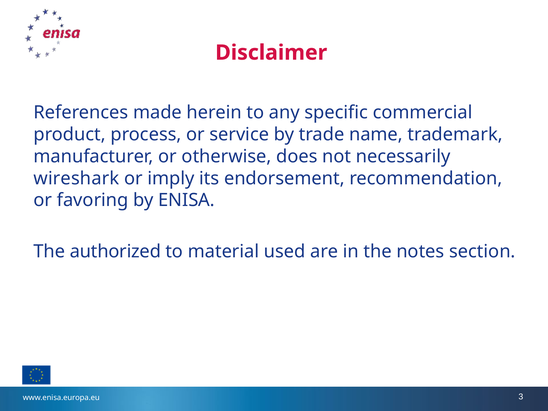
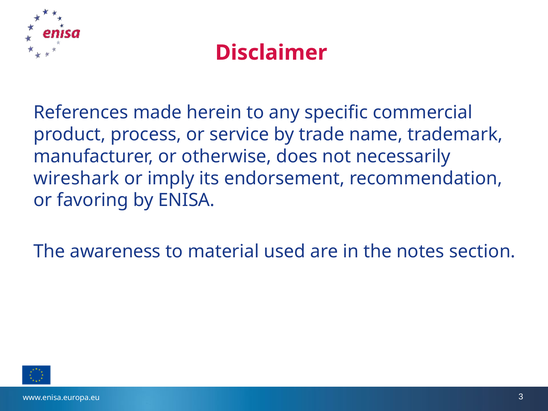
authorized: authorized -> awareness
